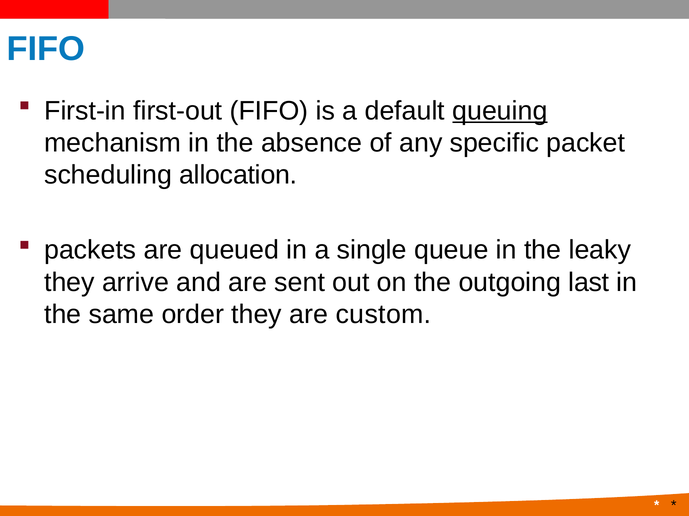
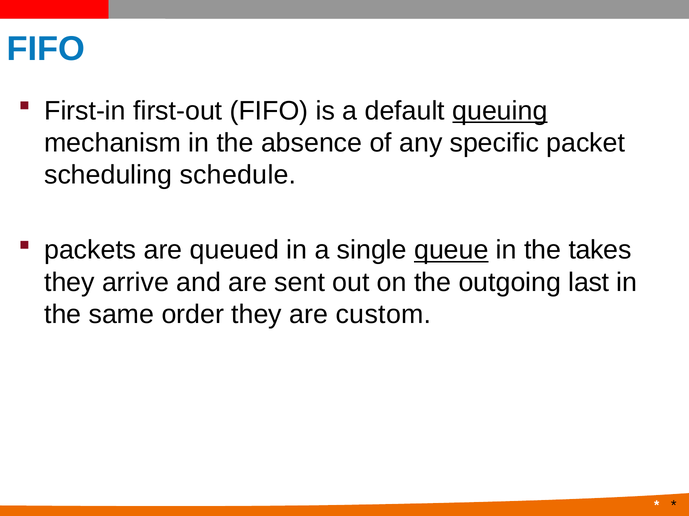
allocation: allocation -> schedule
queue underline: none -> present
leaky: leaky -> takes
